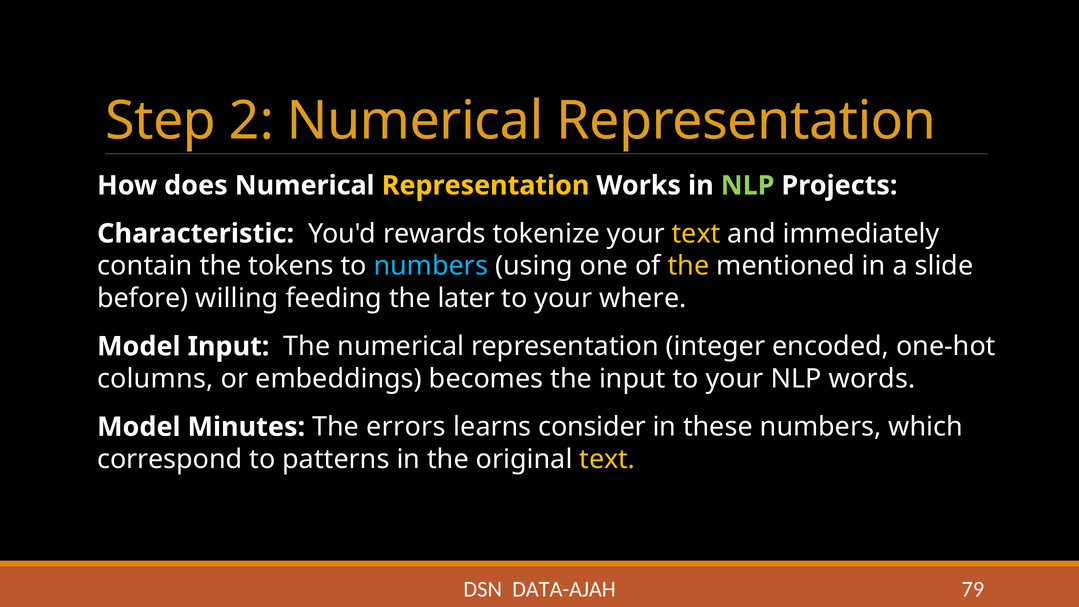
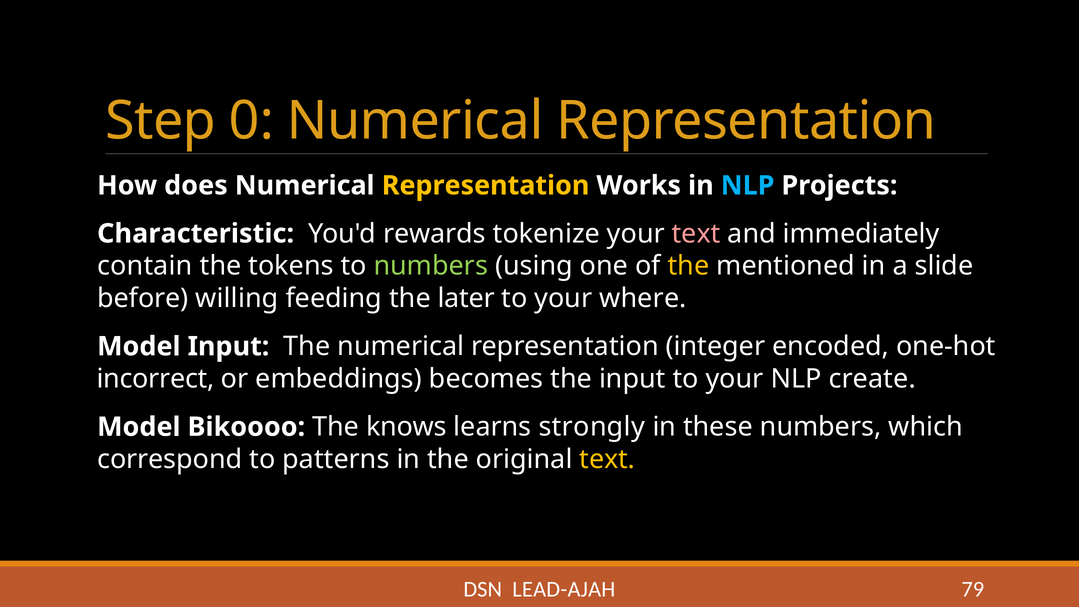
2: 2 -> 0
NLP at (748, 185) colour: light green -> light blue
text at (696, 234) colour: yellow -> pink
numbers at (431, 266) colour: light blue -> light green
columns: columns -> incorrect
words: words -> create
Minutes: Minutes -> Bikoooo
errors: errors -> knows
consider: consider -> strongly
DATA-AJAH: DATA-AJAH -> LEAD-AJAH
